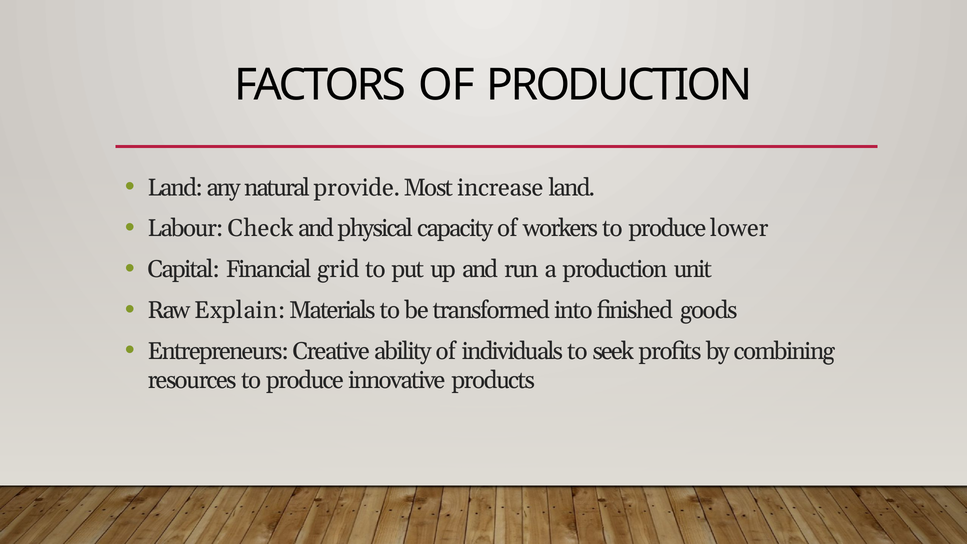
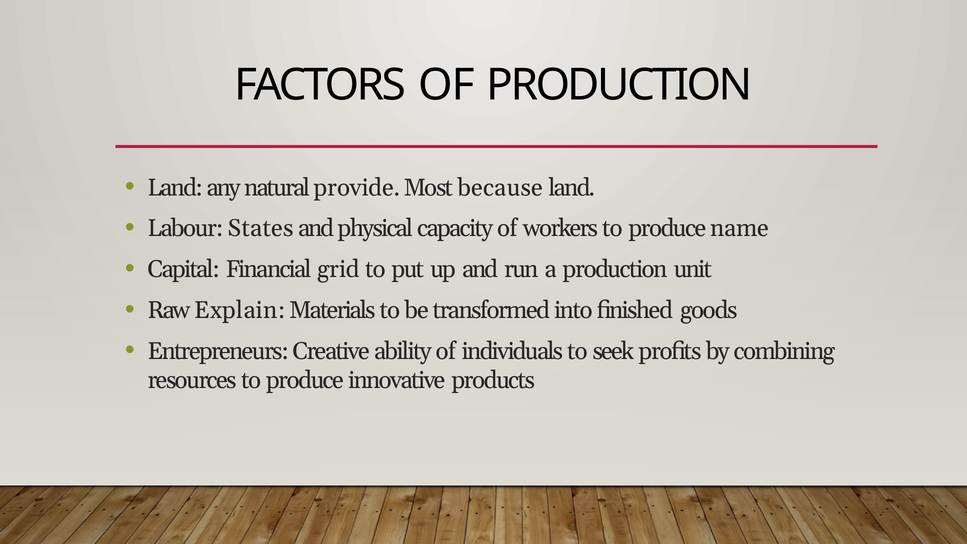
increase: increase -> because
Check: Check -> States
lower: lower -> name
